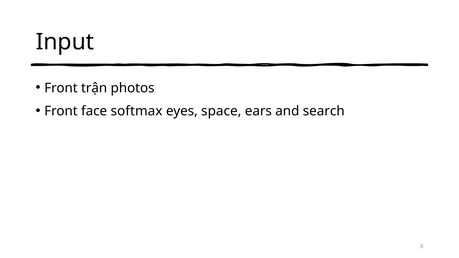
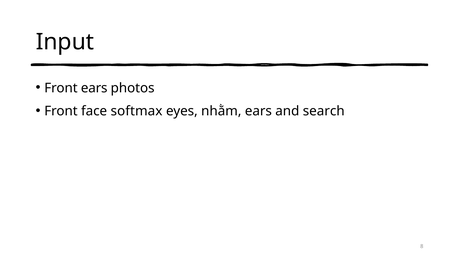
Front trận: trận -> ears
space: space -> nhằm
